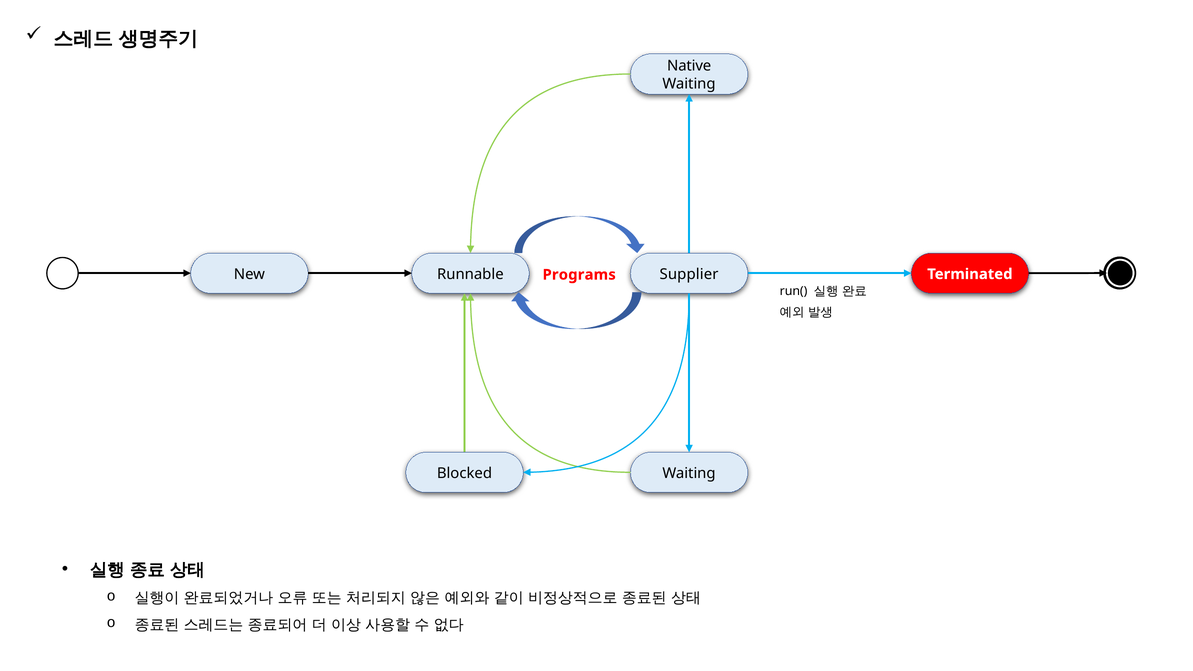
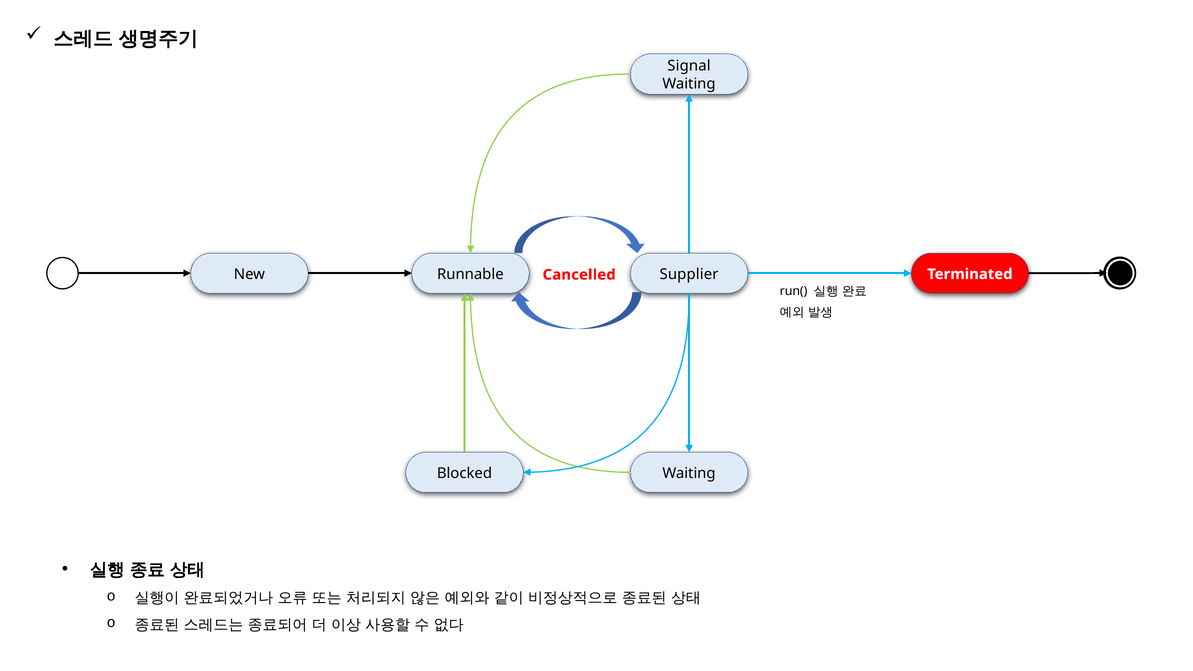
Native: Native -> Signal
Programs: Programs -> Cancelled
